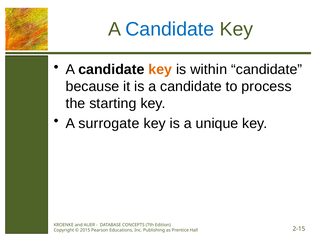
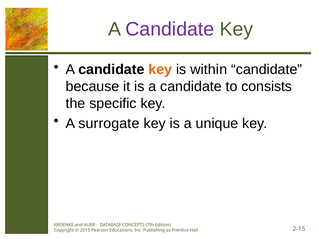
Candidate at (170, 29) colour: blue -> purple
process: process -> consists
starting: starting -> specific
